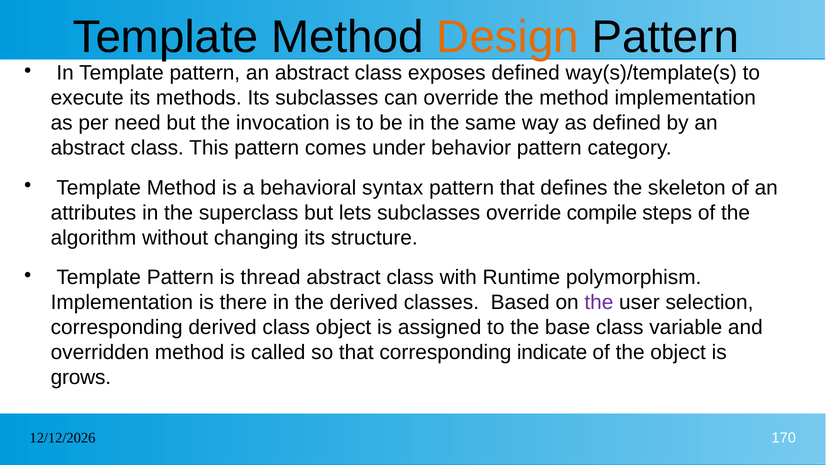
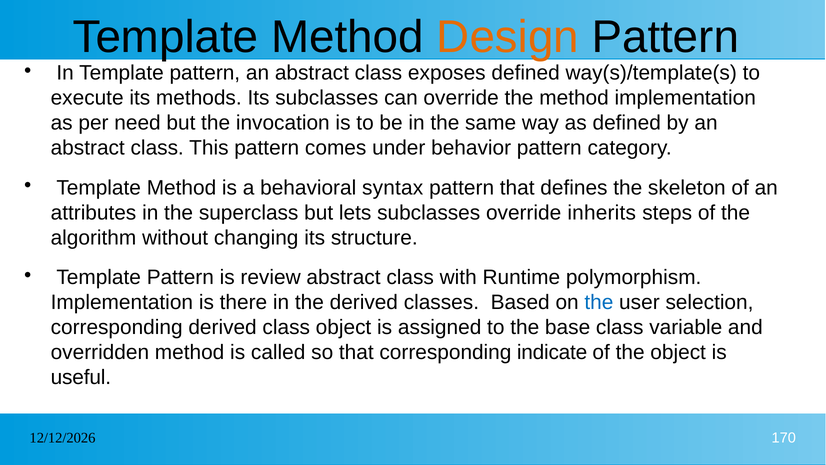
compile: compile -> inherits
thread: thread -> review
the at (599, 302) colour: purple -> blue
grows: grows -> useful
